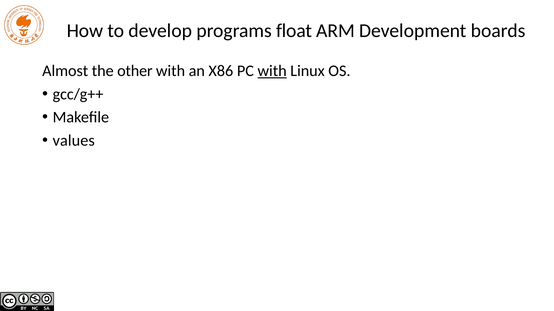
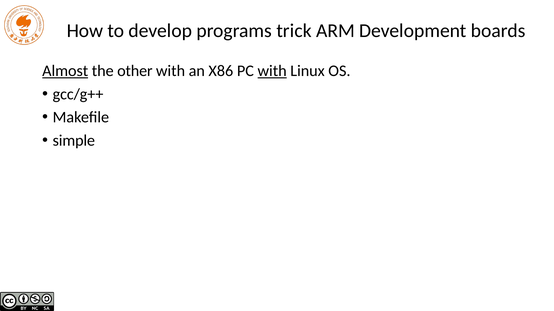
float: float -> trick
Almost underline: none -> present
values: values -> simple
